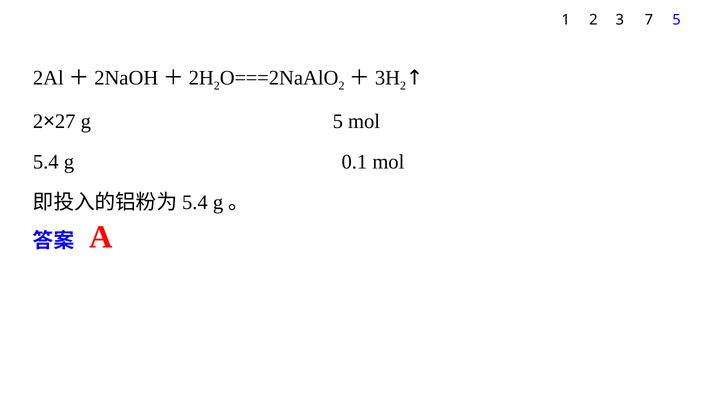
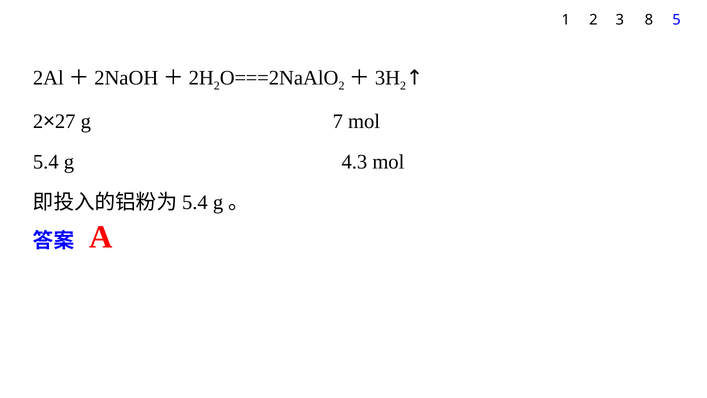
7: 7 -> 8
g 5: 5 -> 7
0.1: 0.1 -> 4.3
